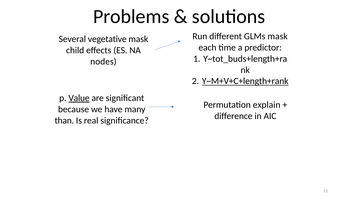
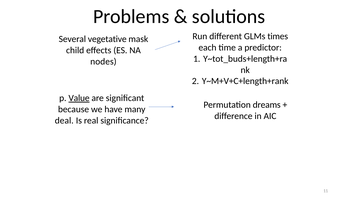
GLMs mask: mask -> times
Y~M+V+C+length+rank underline: present -> none
explain: explain -> dreams
than: than -> deal
